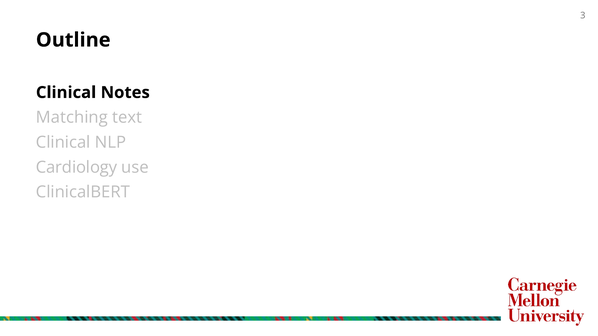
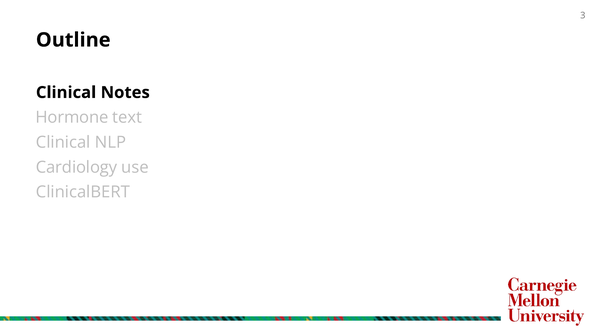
Matching: Matching -> Hormone
